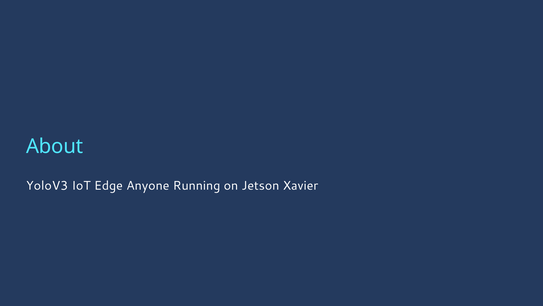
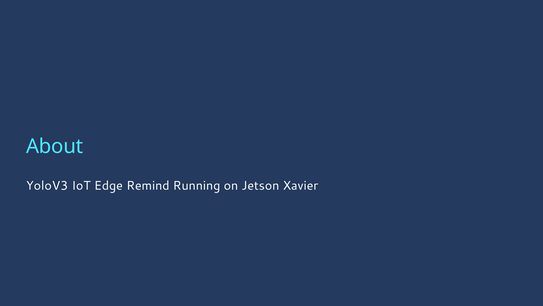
Anyone: Anyone -> Remind
